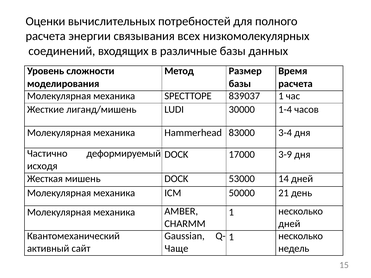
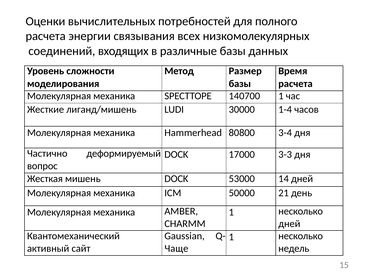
839037: 839037 -> 140700
83000: 83000 -> 80800
3-9: 3-9 -> 3-3
исходя: исходя -> вопрос
